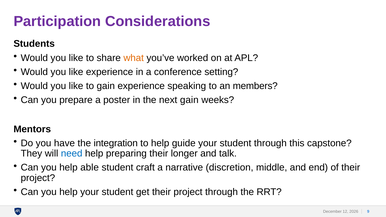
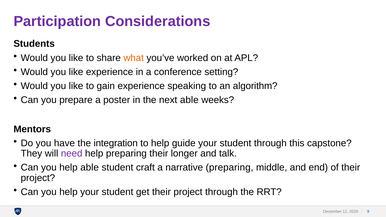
members: members -> algorithm
next gain: gain -> able
need colour: blue -> purple
narrative discretion: discretion -> preparing
